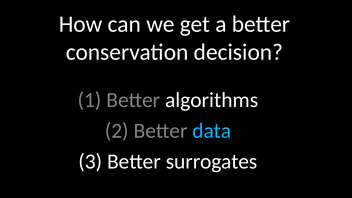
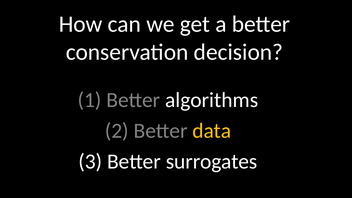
data colour: light blue -> yellow
